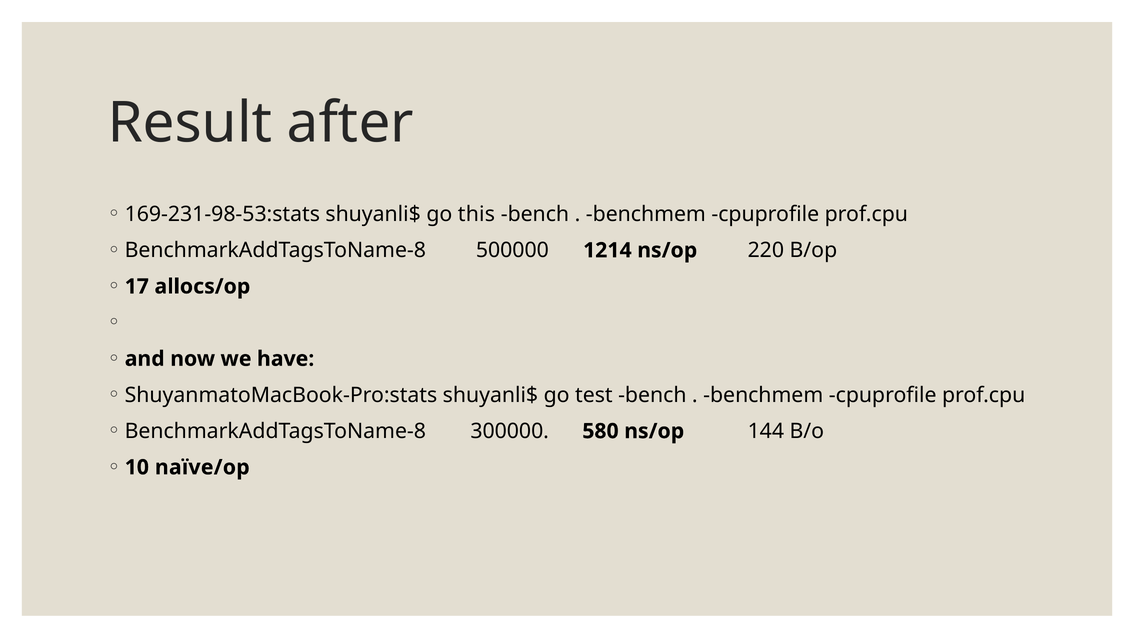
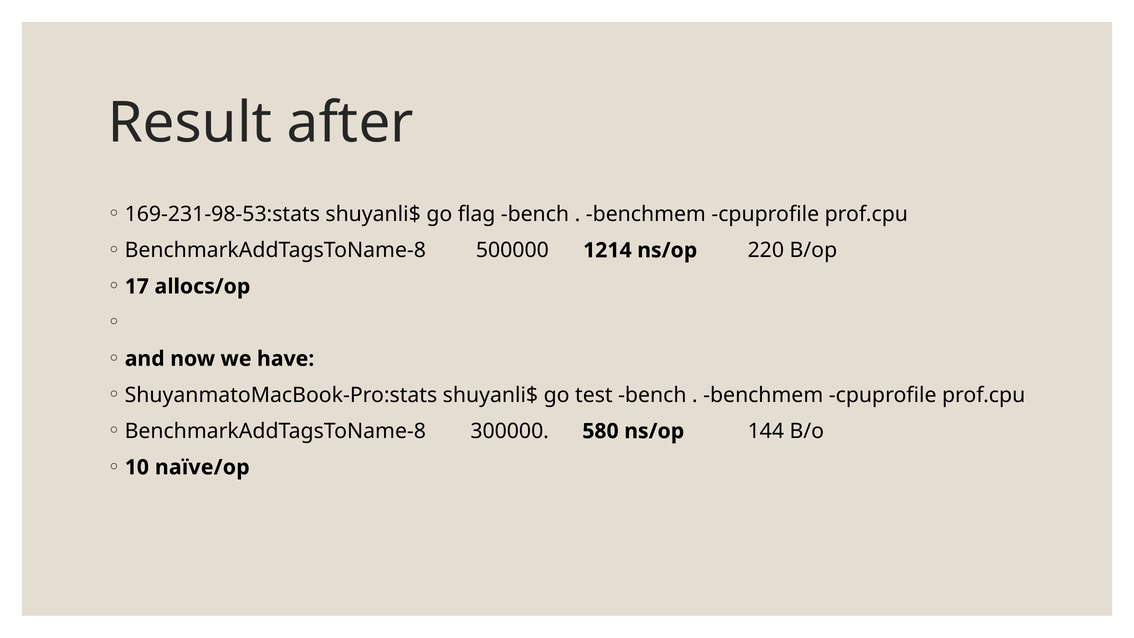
this: this -> flag
